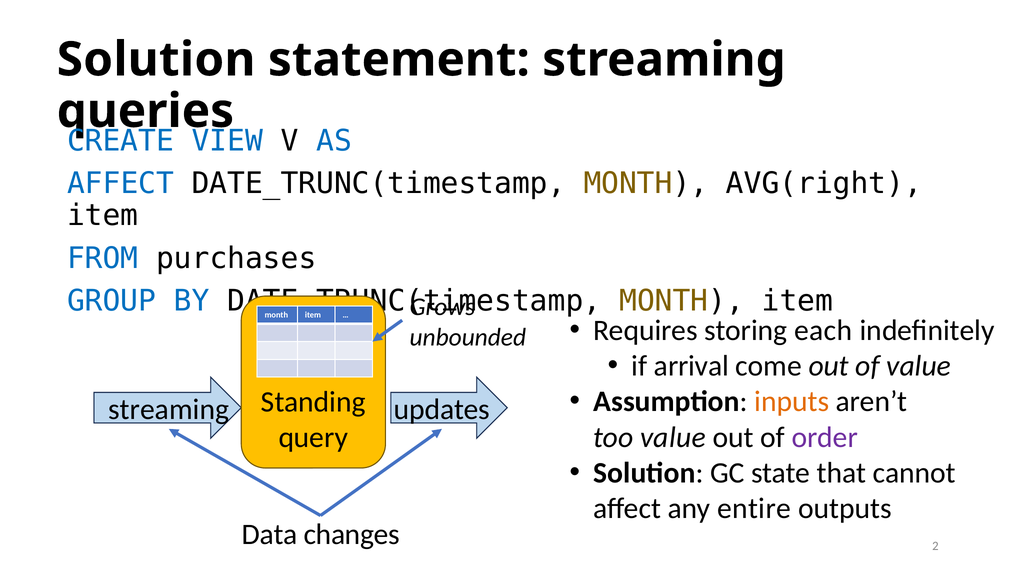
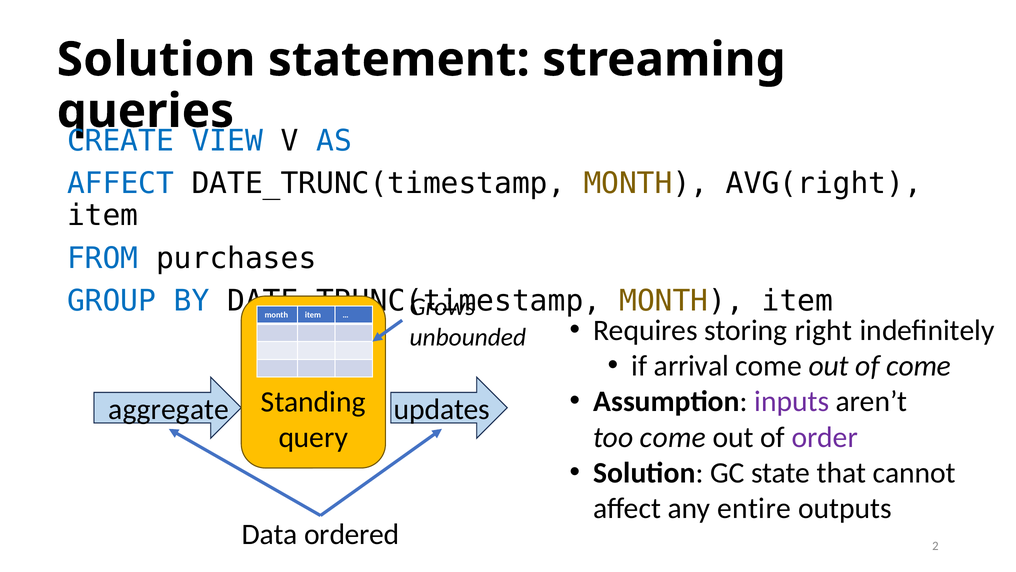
each: each -> right
of value: value -> come
inputs colour: orange -> purple
streaming at (169, 409): streaming -> aggregate
too value: value -> come
changes: changes -> ordered
